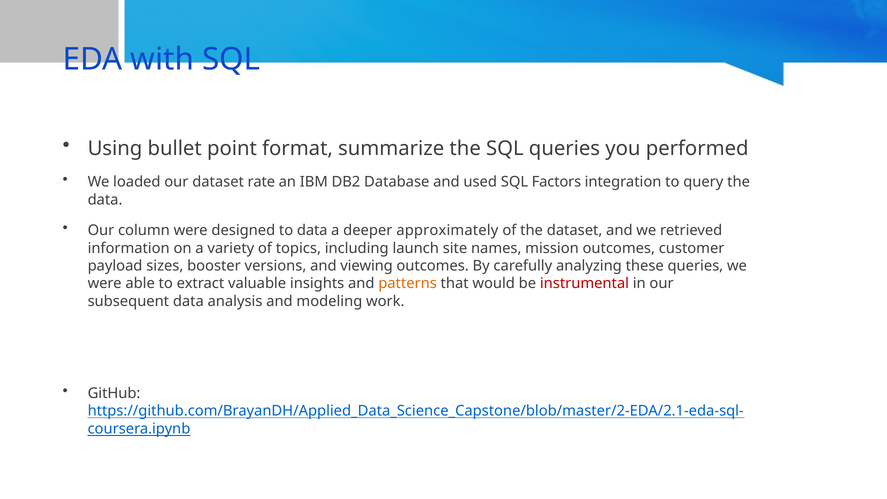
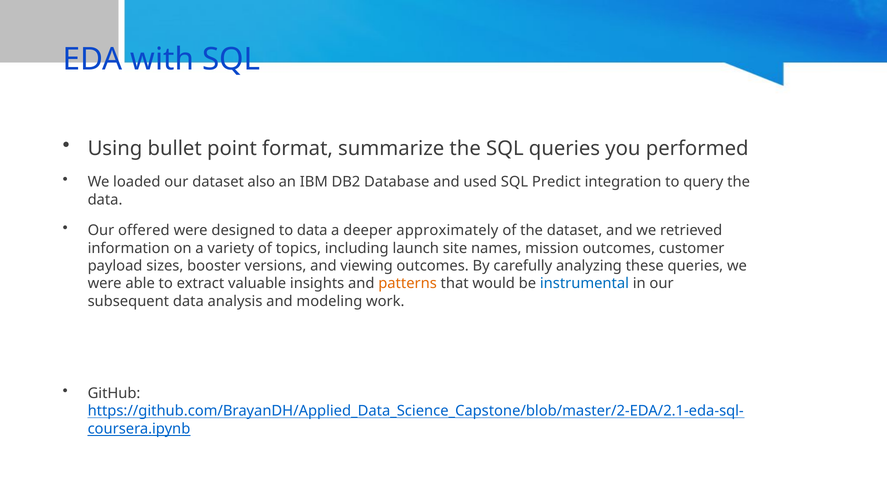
rate: rate -> also
Factors: Factors -> Predict
column: column -> offered
instrumental colour: red -> blue
